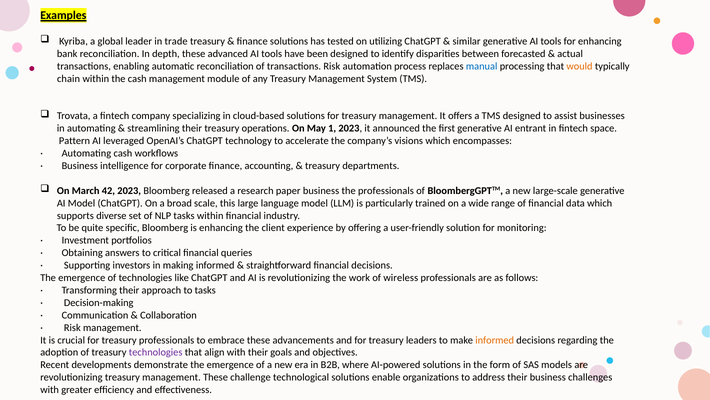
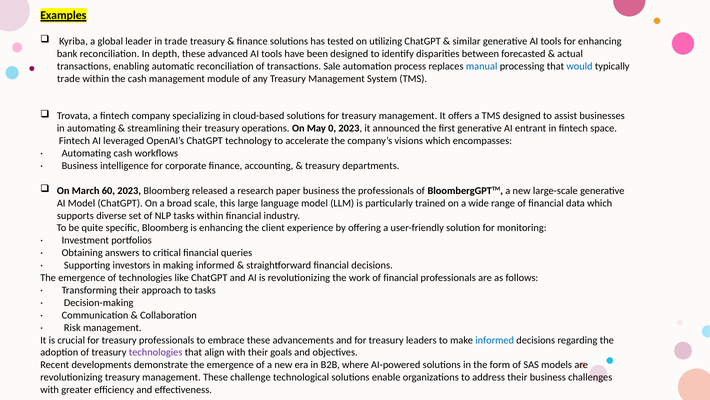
transactions Risk: Risk -> Sale
would colour: orange -> blue
chain at (69, 78): chain -> trade
1: 1 -> 0
Pattern at (75, 141): Pattern -> Fintech
42: 42 -> 60
work of wireless: wireless -> financial
informed at (495, 340) colour: orange -> blue
